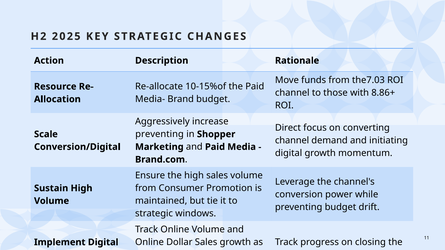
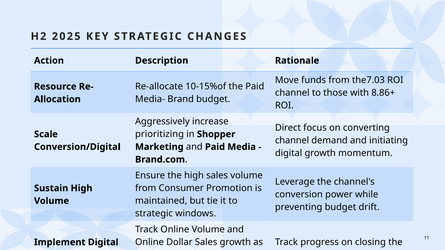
preventing at (160, 134): preventing -> prioritizing
